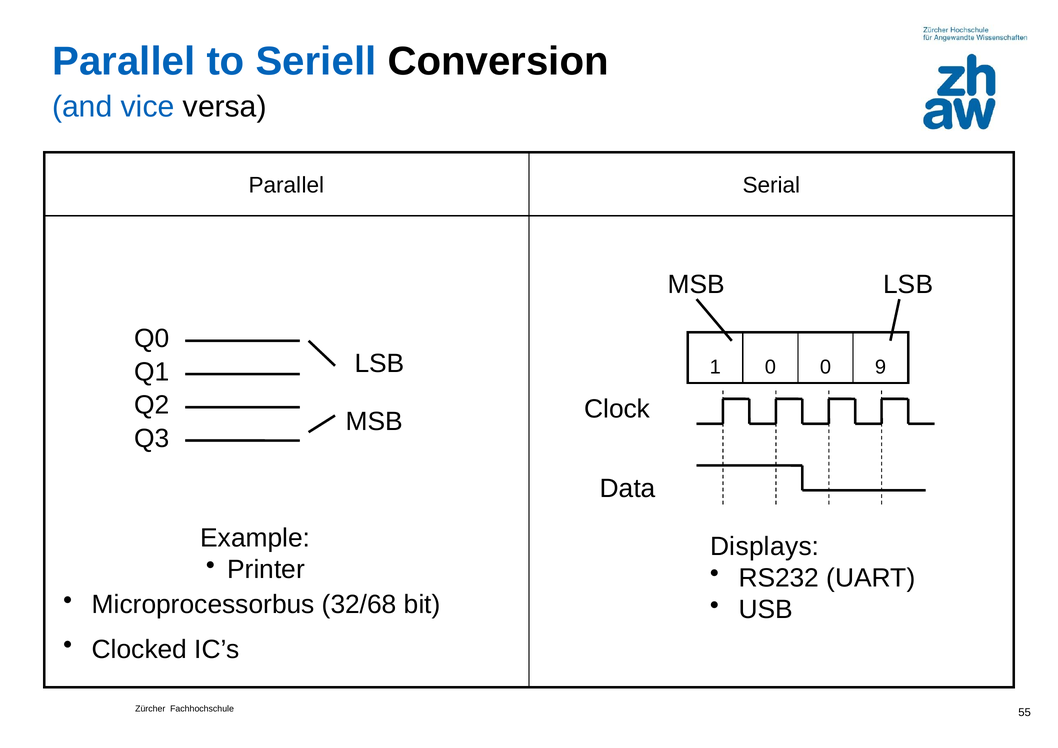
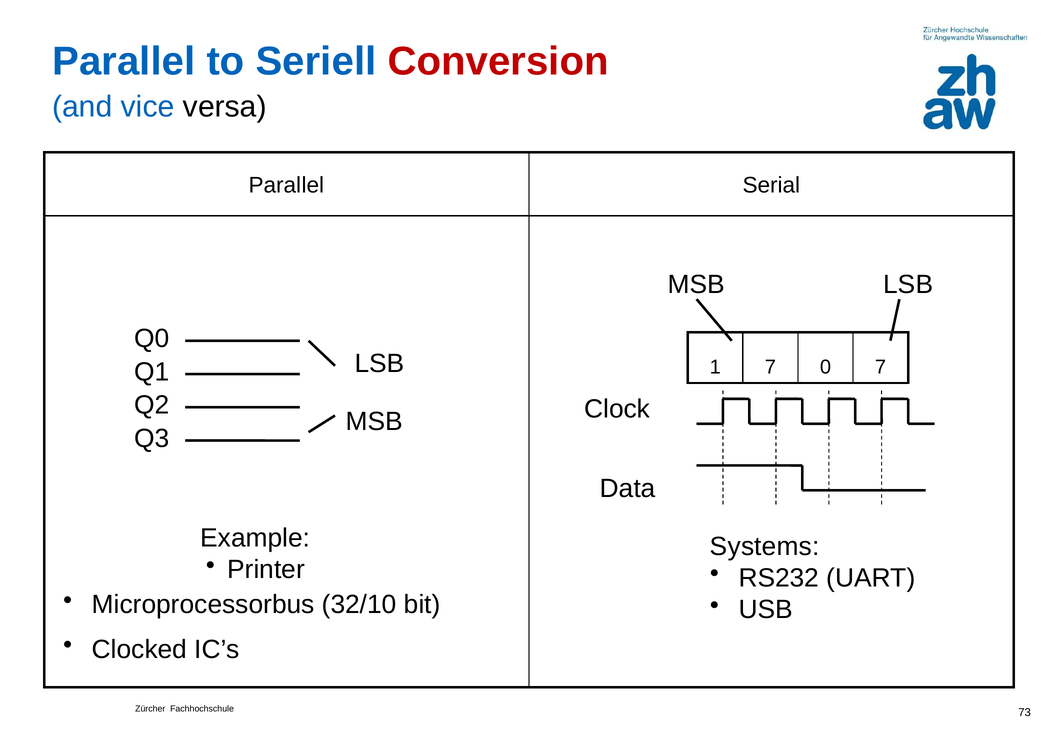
Conversion colour: black -> red
1 0: 0 -> 7
0 9: 9 -> 7
Displays: Displays -> Systems
32/68: 32/68 -> 32/10
55: 55 -> 73
